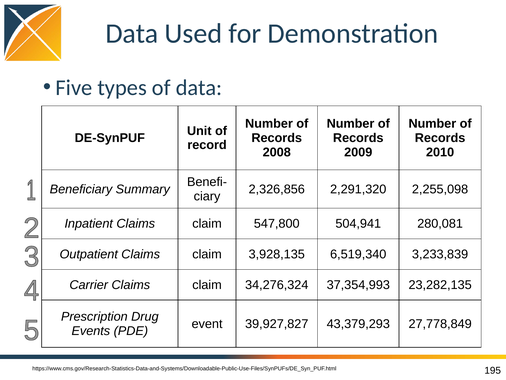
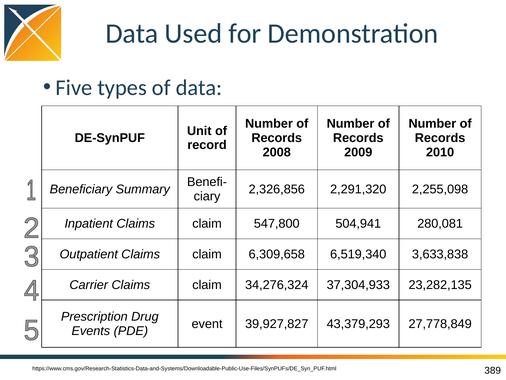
3,928,135: 3,928,135 -> 6,309,658
3,233,839: 3,233,839 -> 3,633,838
37,354,993: 37,354,993 -> 37,304,933
195: 195 -> 389
